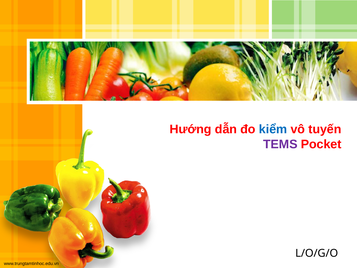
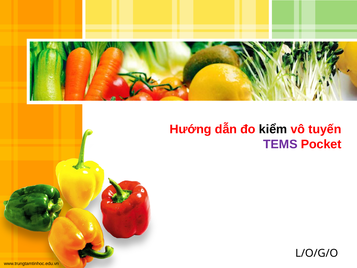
kiểm colour: blue -> black
